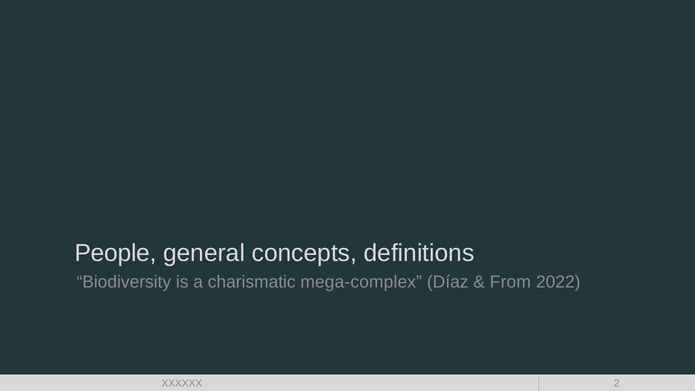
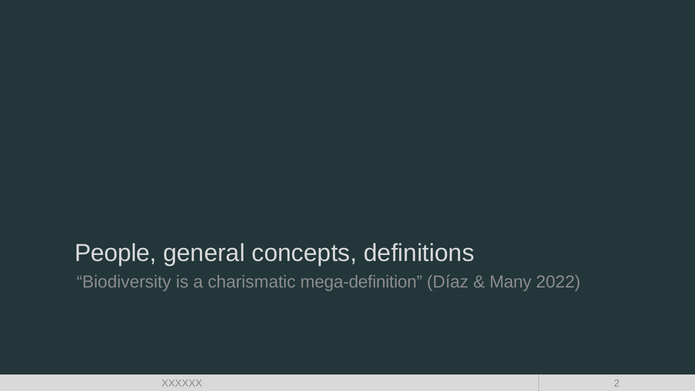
mega-complex: mega-complex -> mega-definition
From: From -> Many
